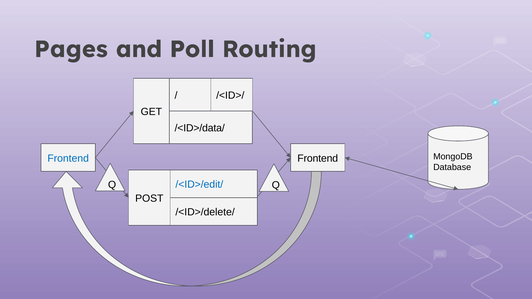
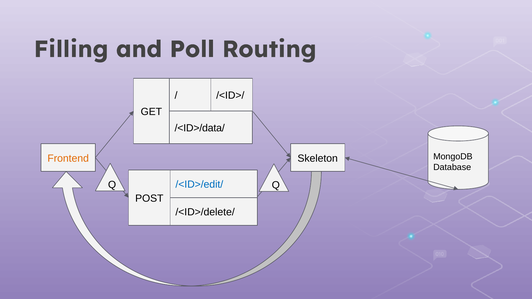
Pages: Pages -> Filling
Frontend at (68, 158) colour: blue -> orange
Frontend at (318, 158): Frontend -> Skeleton
